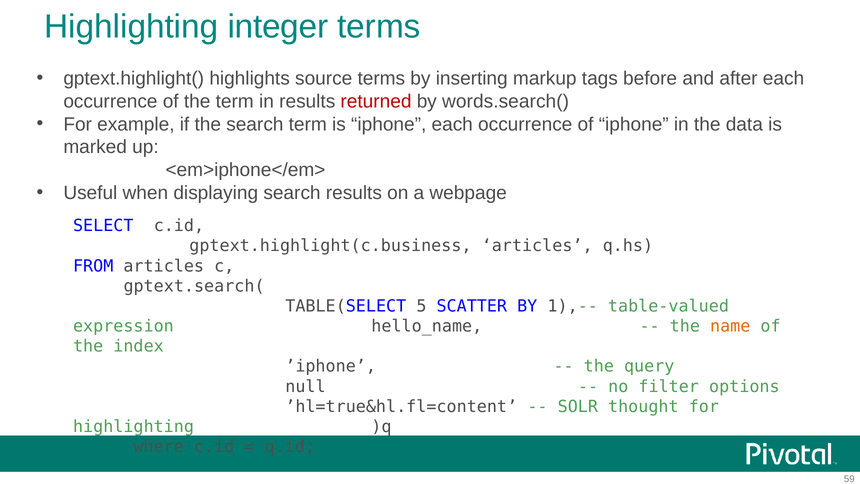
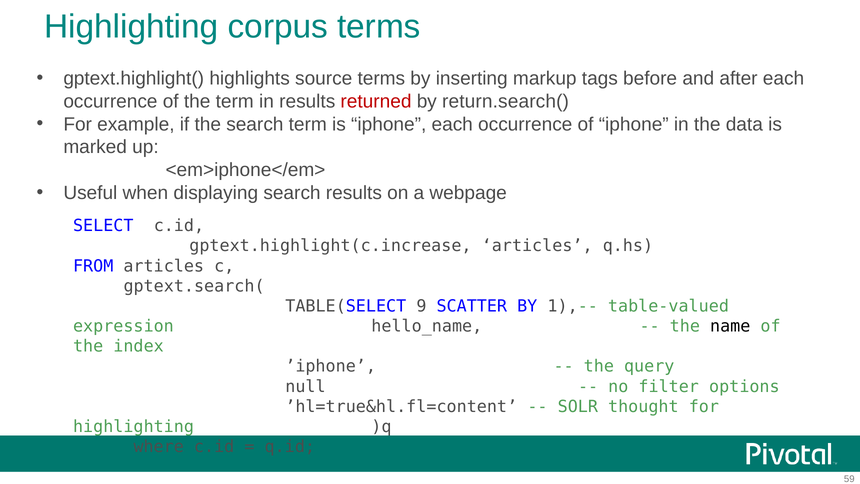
integer: integer -> corpus
words.search(: words.search( -> return.search(
gptext.highlight(c.business: gptext.highlight(c.business -> gptext.highlight(c.increase
5: 5 -> 9
name colour: orange -> black
